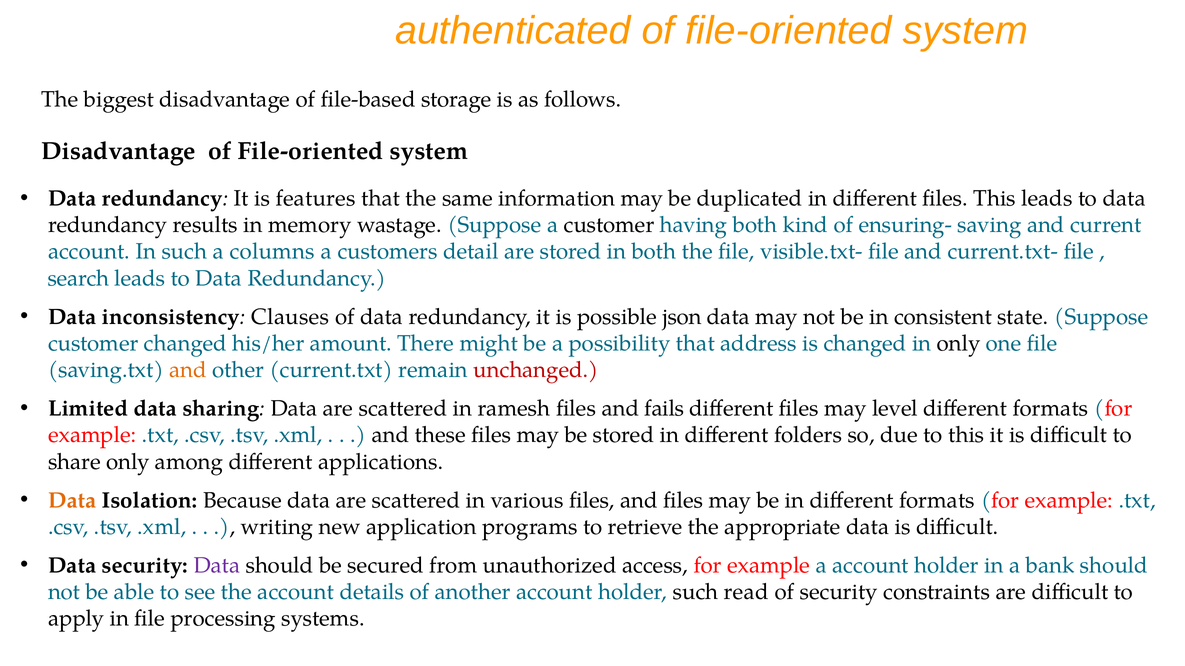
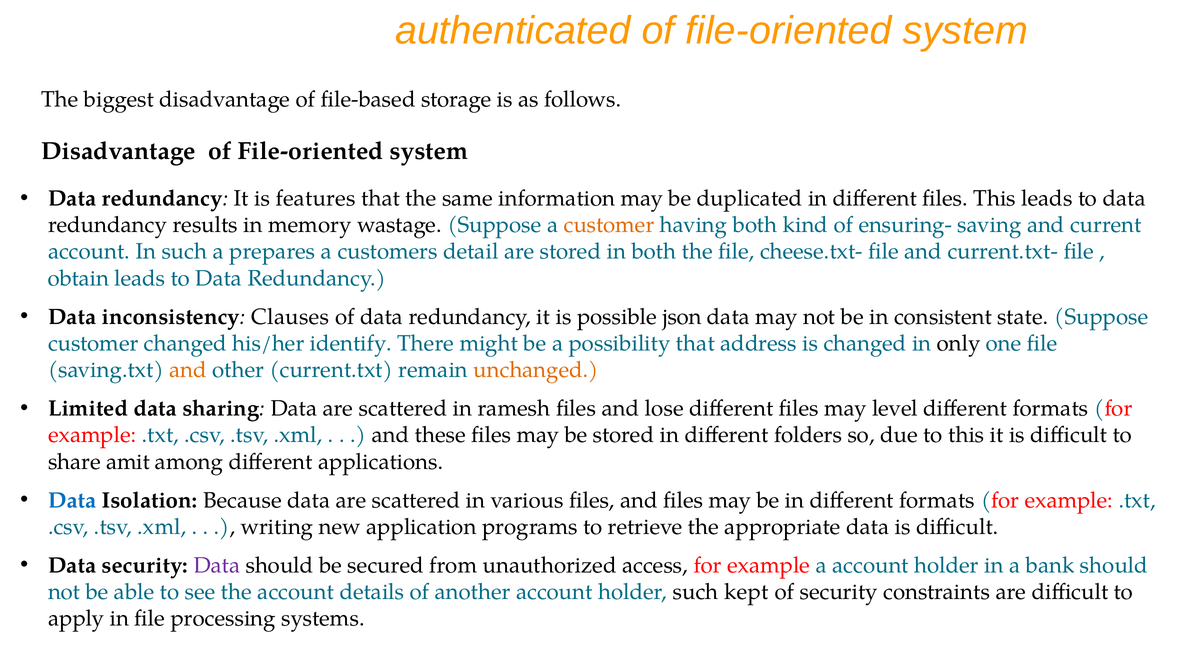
customer at (609, 225) colour: black -> orange
columns: columns -> prepares
visible.txt-: visible.txt- -> cheese.txt-
search: search -> obtain
amount: amount -> identify
unchanged colour: red -> orange
fails: fails -> lose
share only: only -> amit
Data at (72, 501) colour: orange -> blue
read: read -> kept
